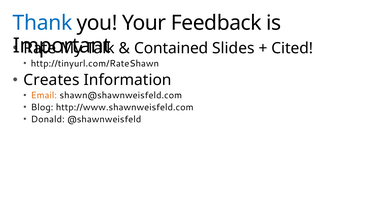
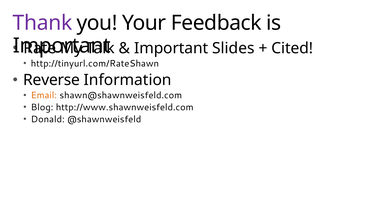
Thank colour: blue -> purple
Contained at (171, 48): Contained -> Important
Creates: Creates -> Reverse
